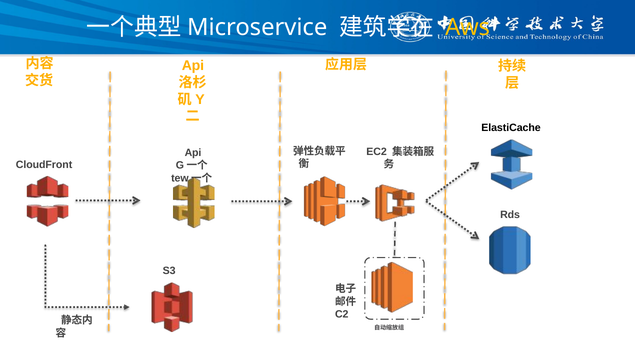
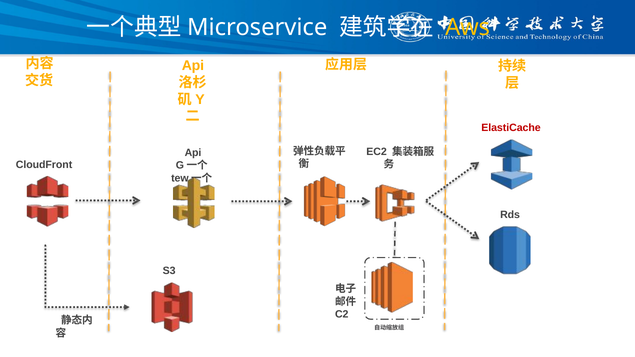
ElastiCache colour: black -> red
